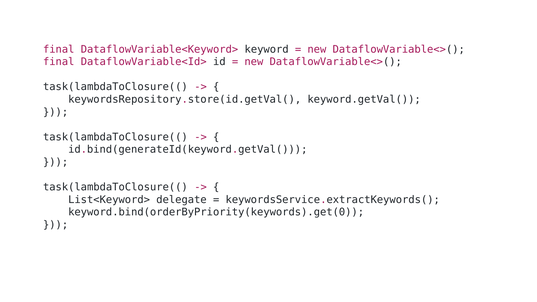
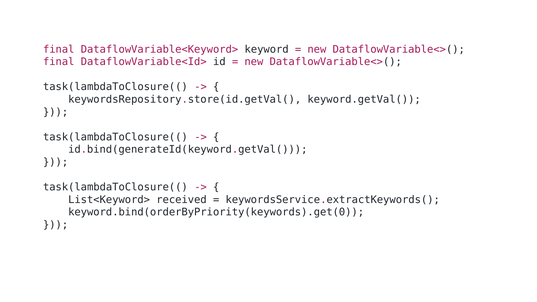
delegate: delegate -> received
